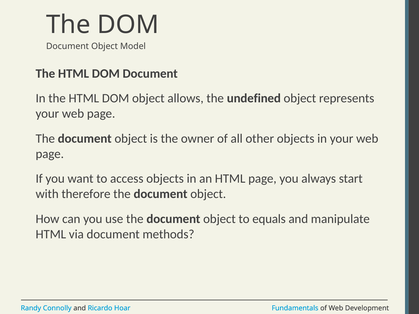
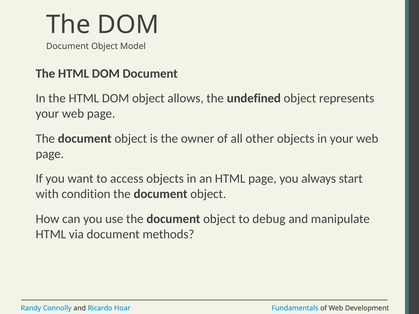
therefore: therefore -> condition
equals: equals -> debug
